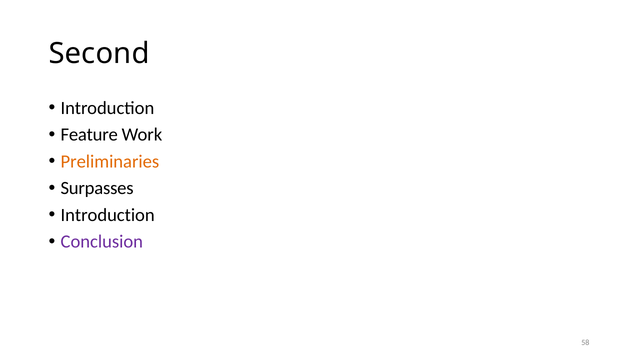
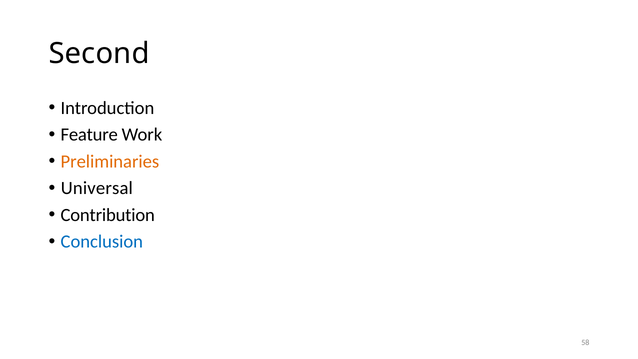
Surpasses: Surpasses -> Universal
Introduction at (108, 215): Introduction -> Contribution
Conclusion colour: purple -> blue
